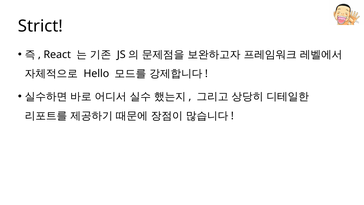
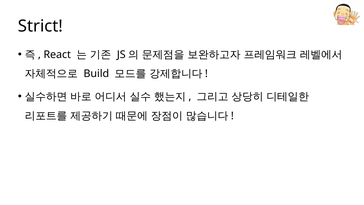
Hello: Hello -> Build
